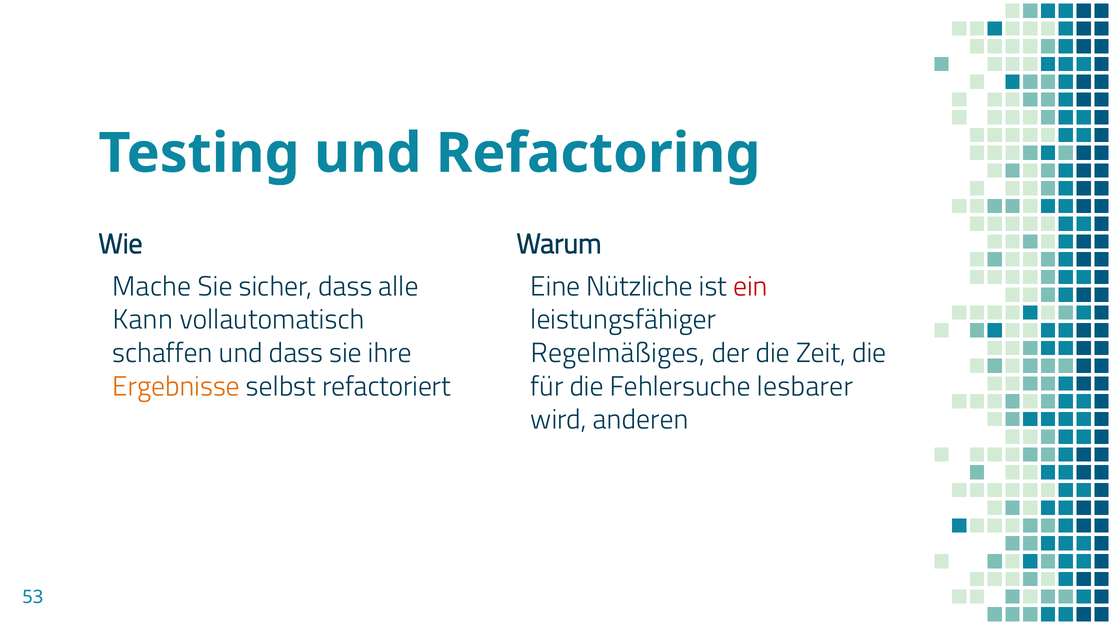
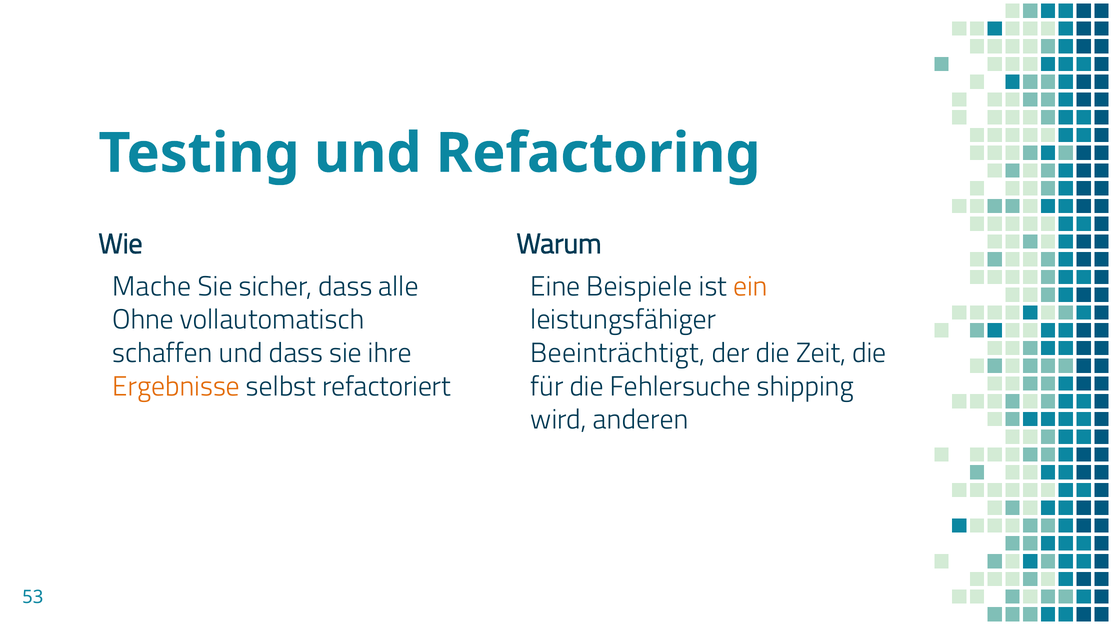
Nützliche: Nützliche -> Beispiele
ein colour: red -> orange
Kann: Kann -> Ohne
Regelmäßiges: Regelmäßiges -> Beeinträchtigt
lesbarer: lesbarer -> shipping
